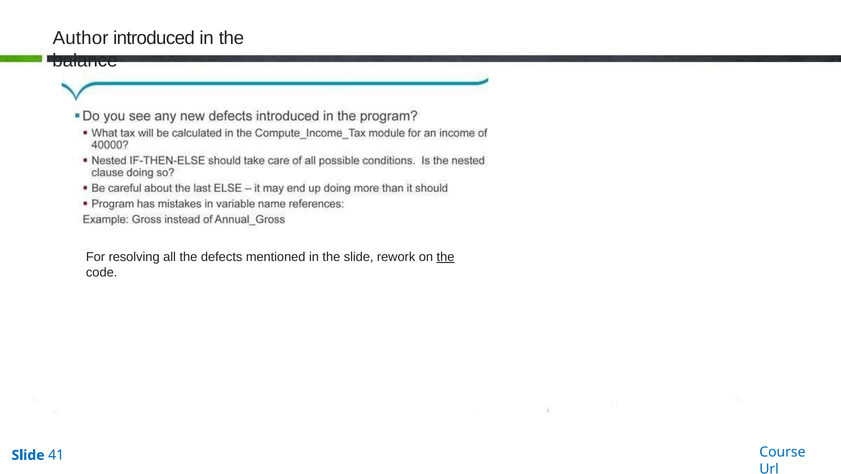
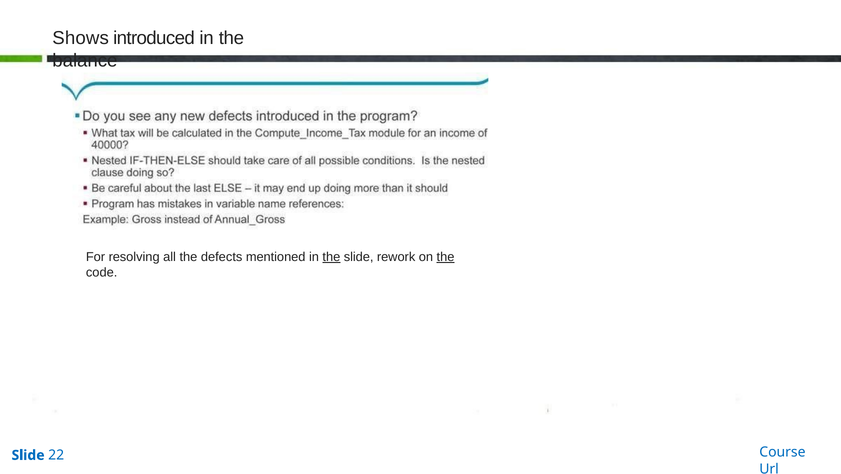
Author: Author -> Shows
the at (331, 257) underline: none -> present
41: 41 -> 22
